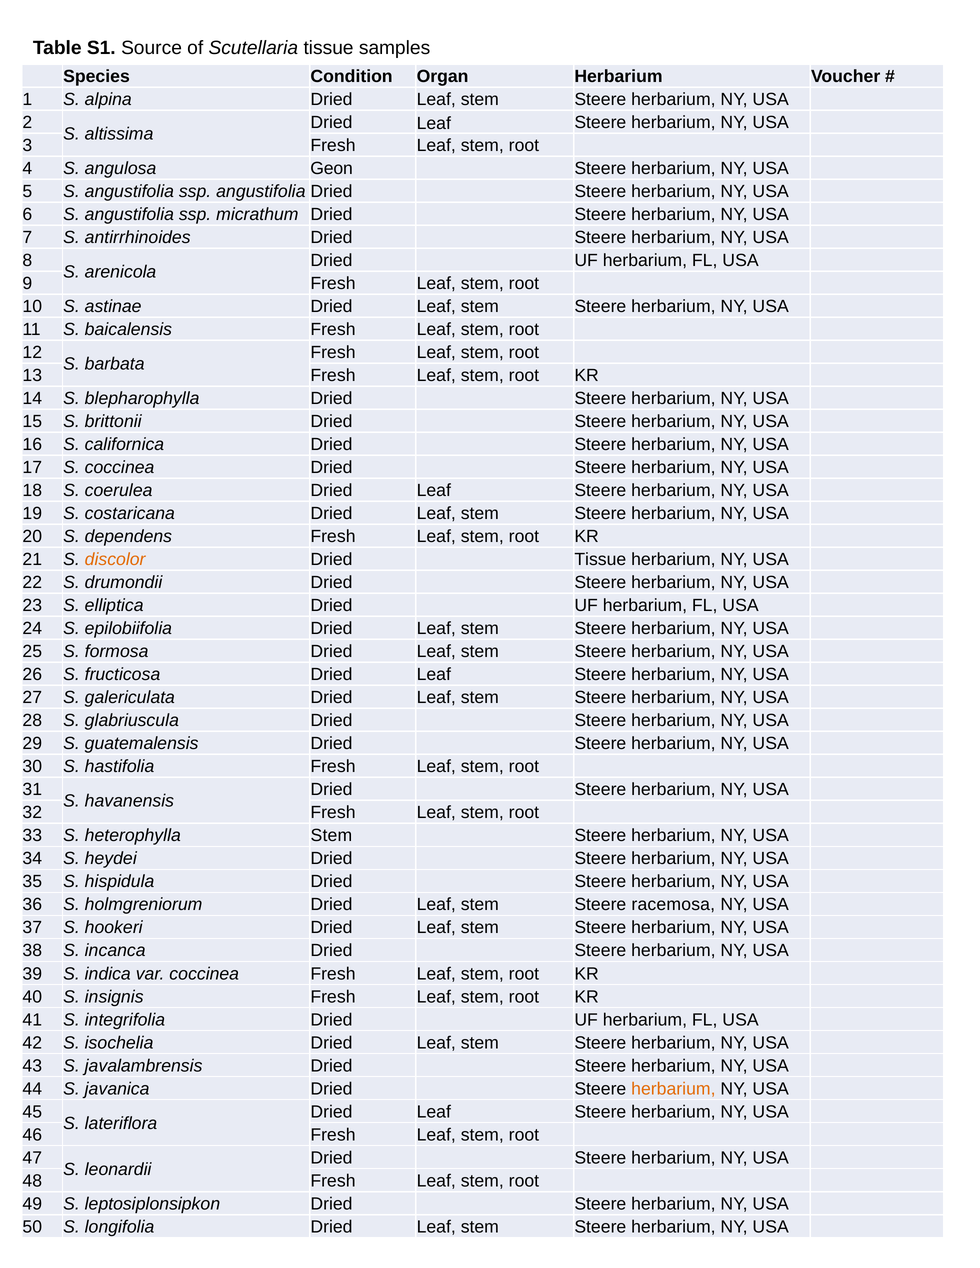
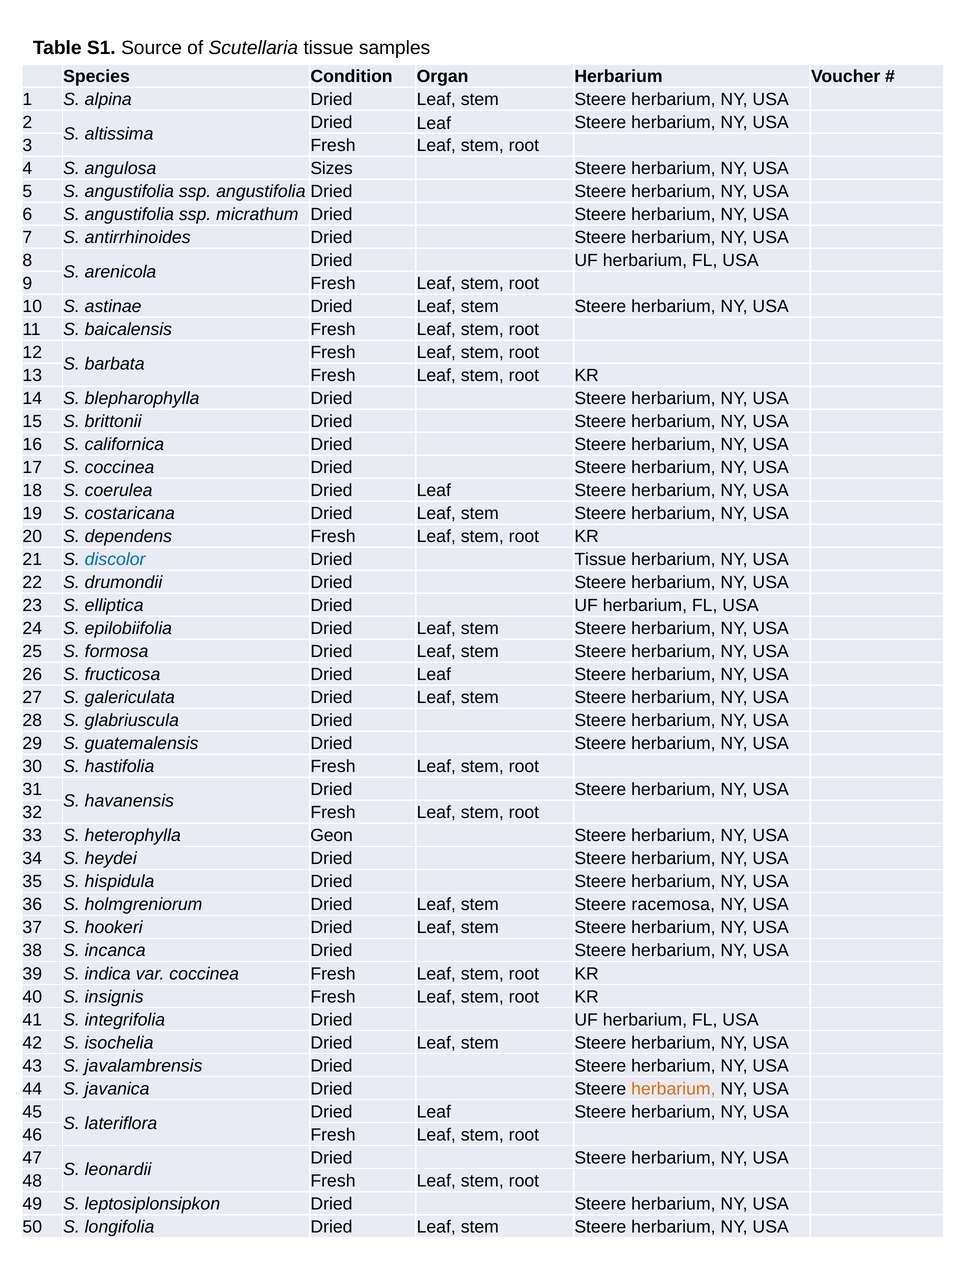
Geon: Geon -> Sizes
discolor colour: orange -> blue
heterophylla Stem: Stem -> Geon
